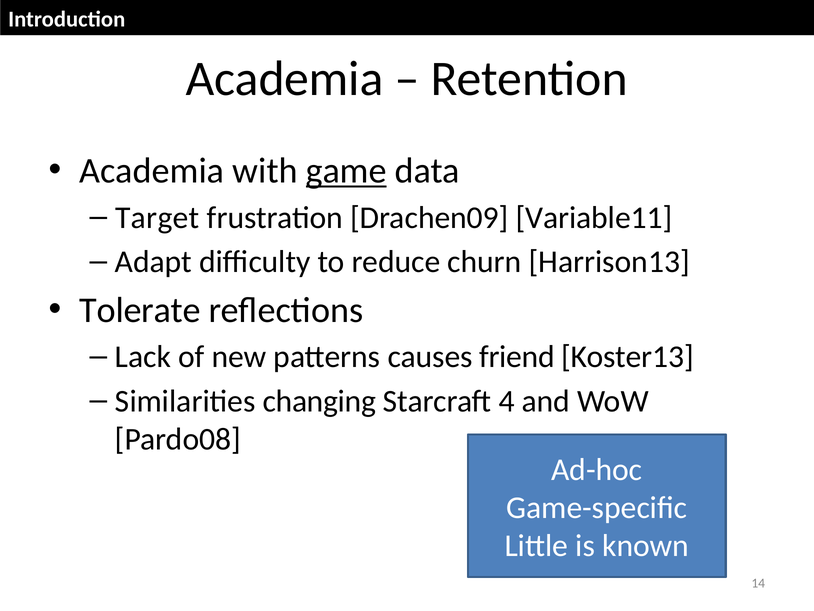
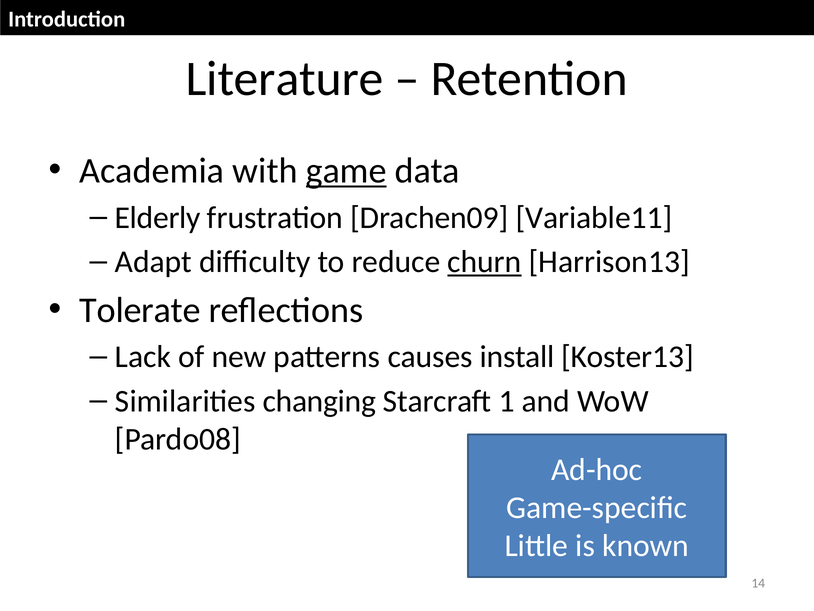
Academia at (285, 79): Academia -> Literature
Target: Target -> Elderly
churn underline: none -> present
friend: friend -> install
4: 4 -> 1
